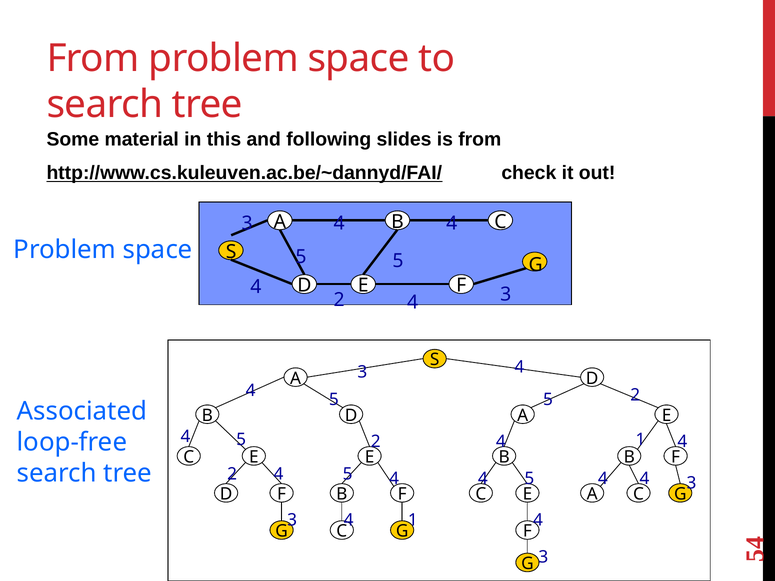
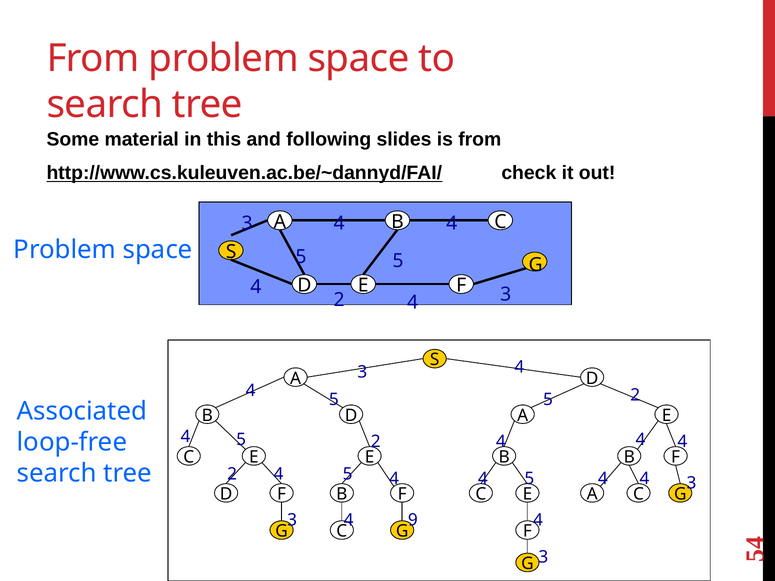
1 at (640, 440): 1 -> 4
3 1: 1 -> 9
